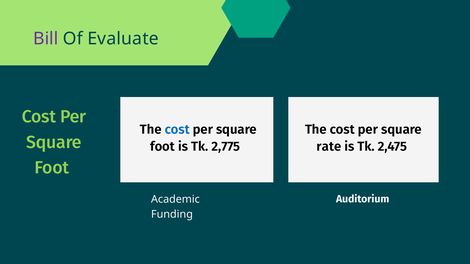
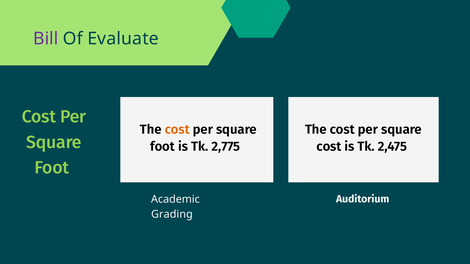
cost at (177, 130) colour: blue -> orange
rate at (329, 147): rate -> cost
Funding: Funding -> Grading
